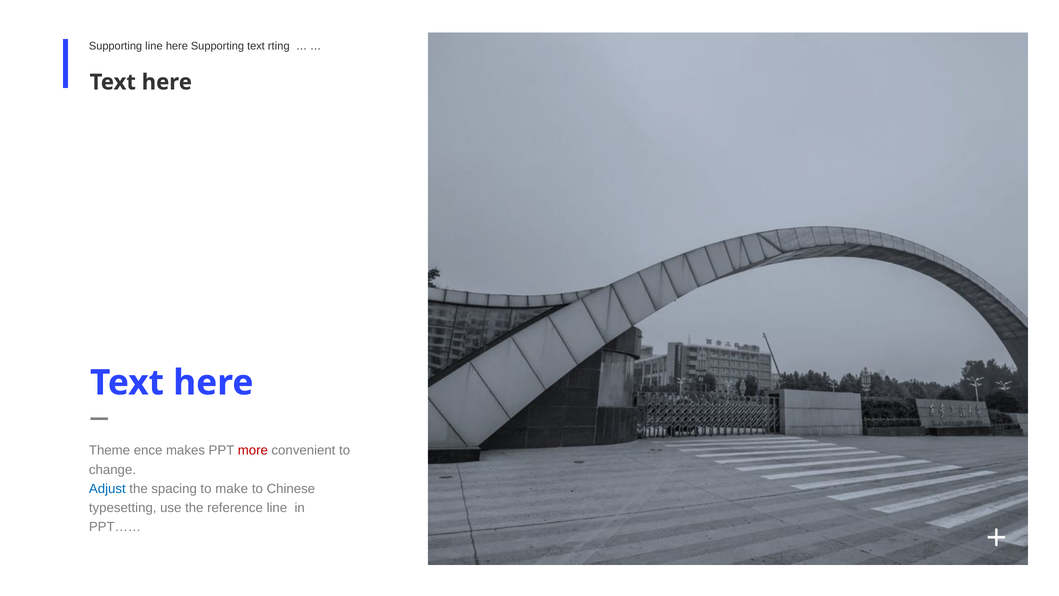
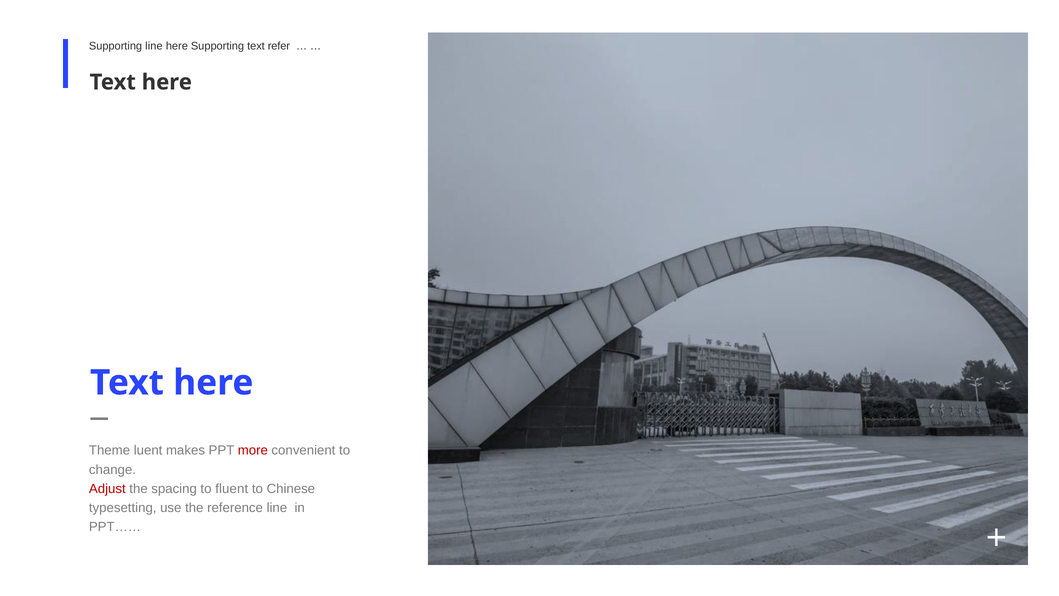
rting: rting -> refer
ence: ence -> luent
Adjust colour: blue -> red
make: make -> fluent
